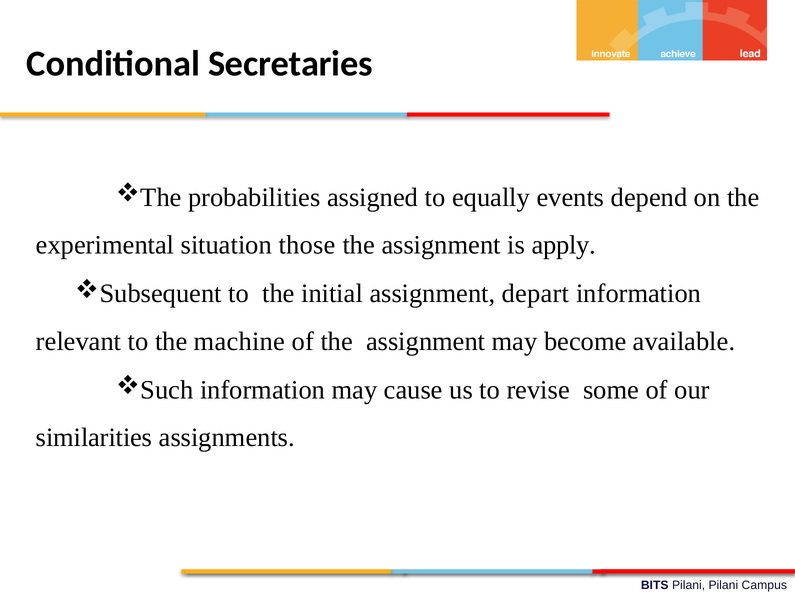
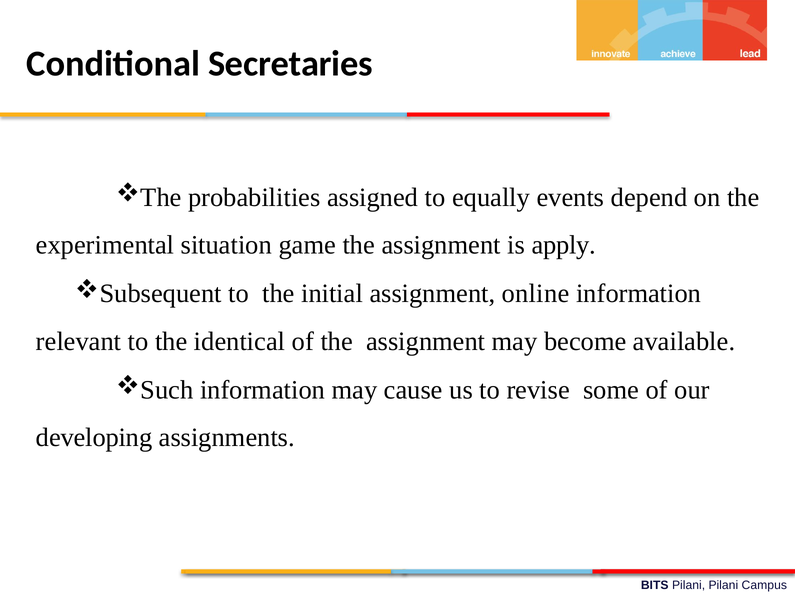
those: those -> game
depart: depart -> online
machine: machine -> identical
similarities: similarities -> developing
